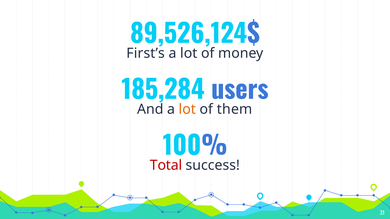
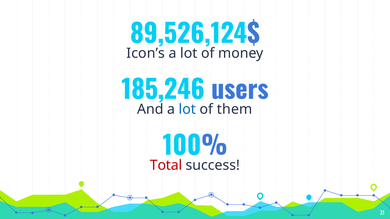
First’s: First’s -> Icon’s
185,284: 185,284 -> 185,246
lot at (187, 109) colour: orange -> blue
